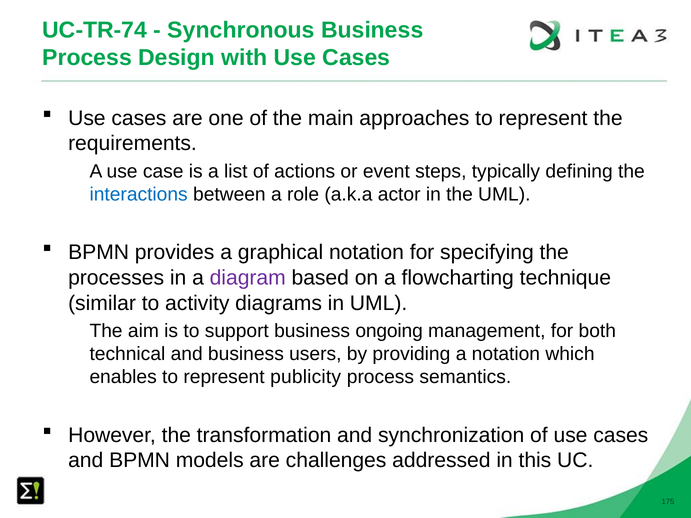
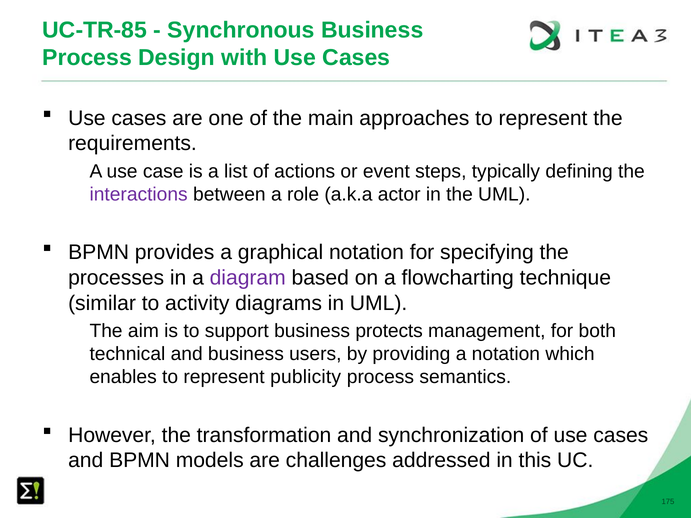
UC-TR-74: UC-TR-74 -> UC-TR-85
interactions colour: blue -> purple
ongoing: ongoing -> protects
